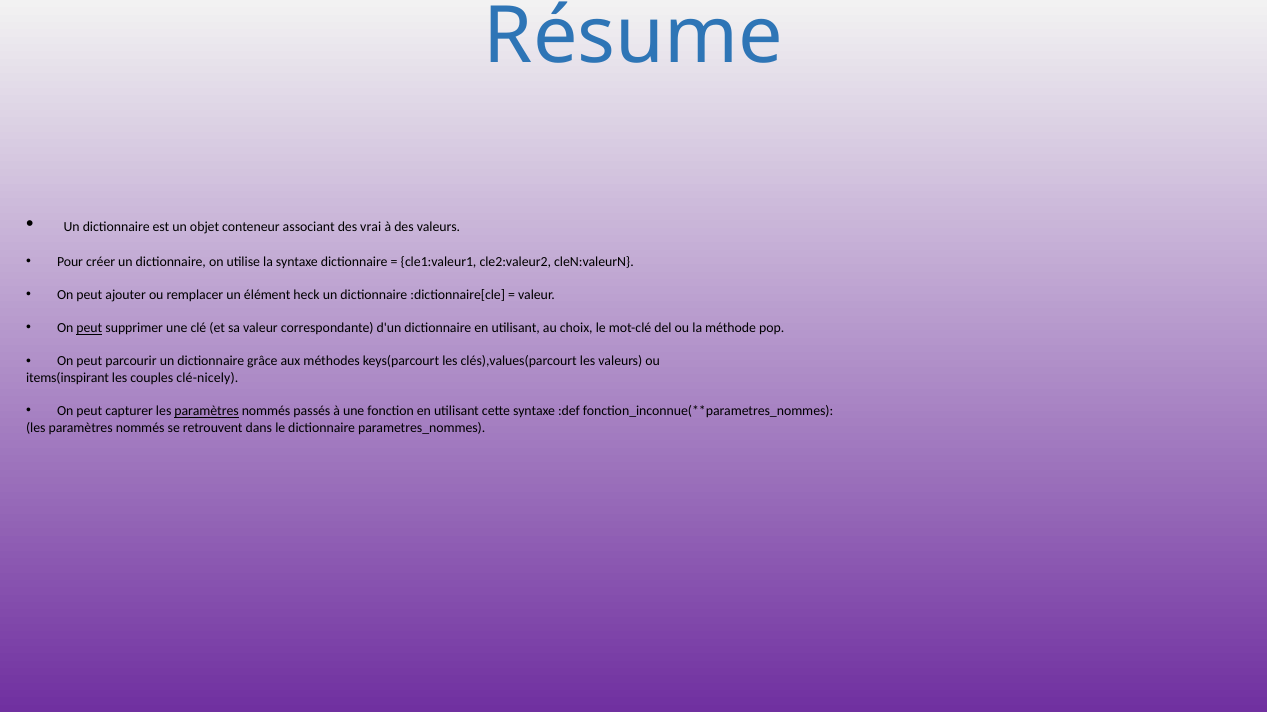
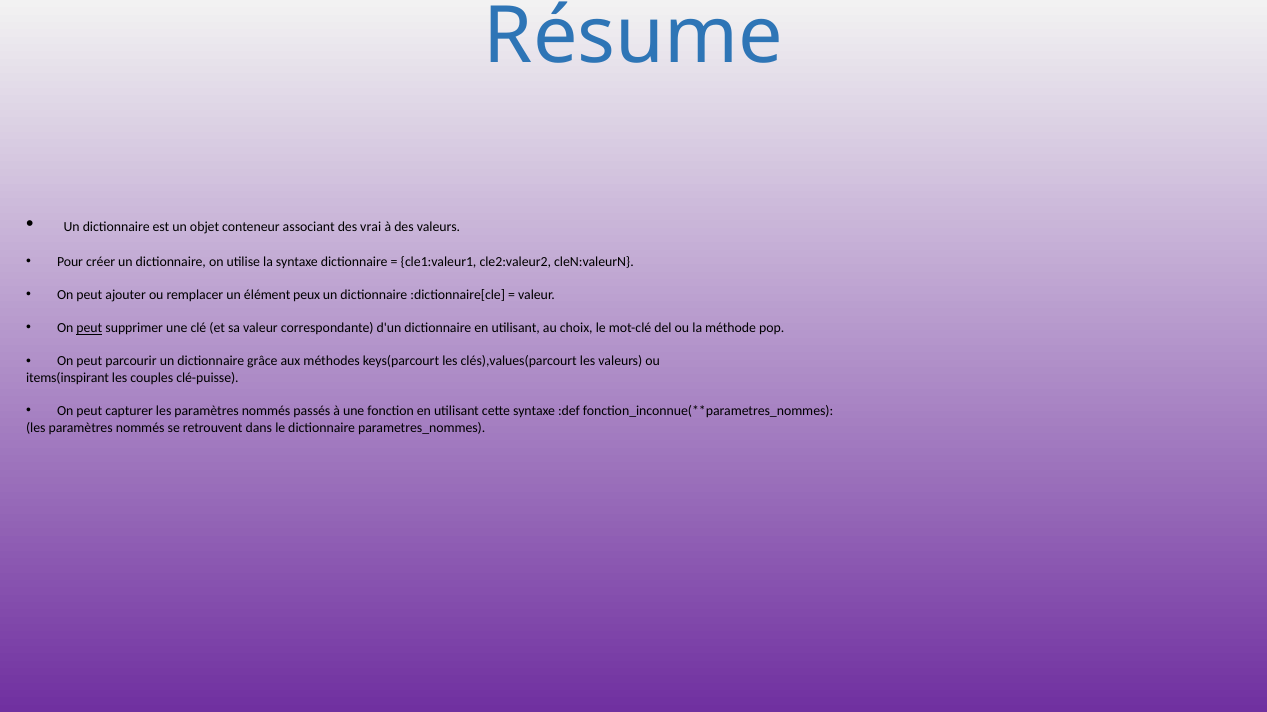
heck: heck -> peux
clé-nicely: clé-nicely -> clé-puisse
paramètres at (207, 411) underline: present -> none
